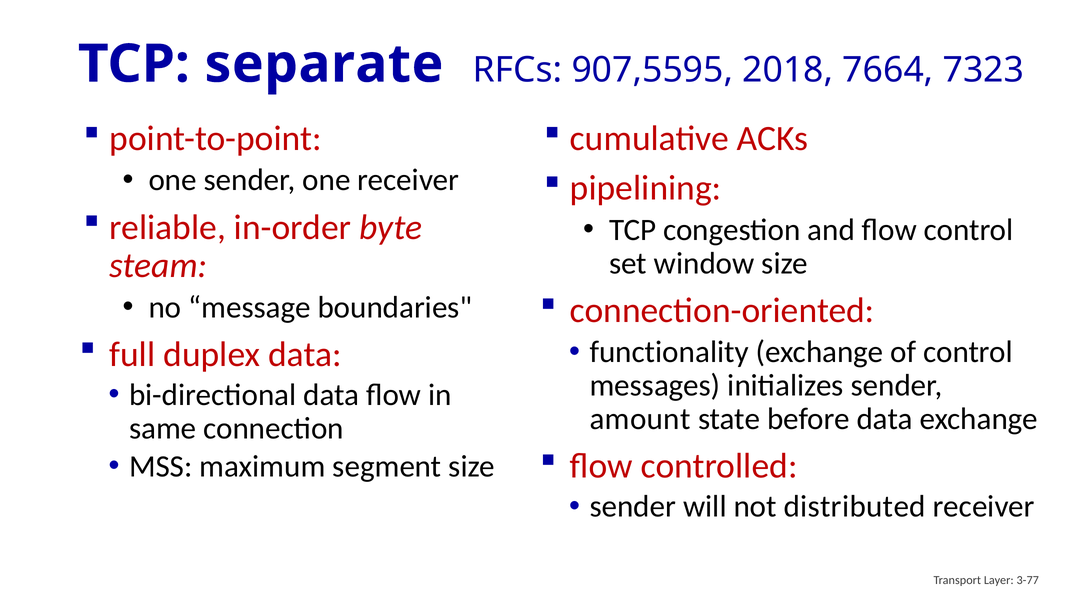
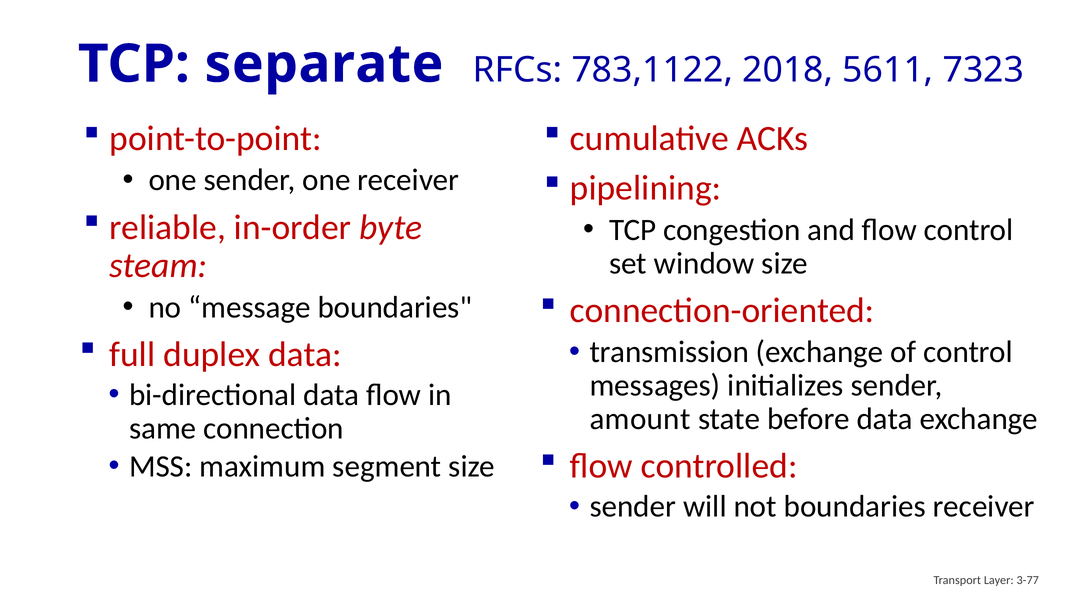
907,5595: 907,5595 -> 783,1122
7664: 7664 -> 5611
functionality: functionality -> transmission
not distributed: distributed -> boundaries
